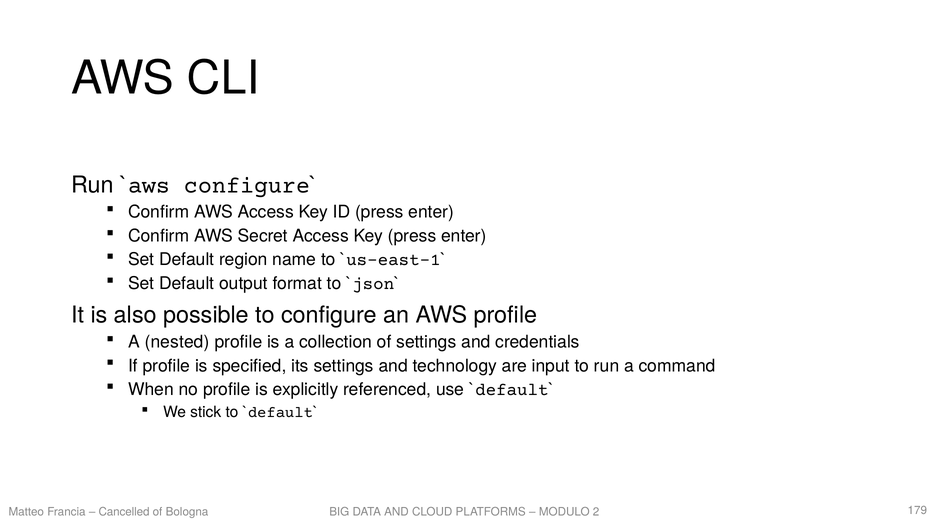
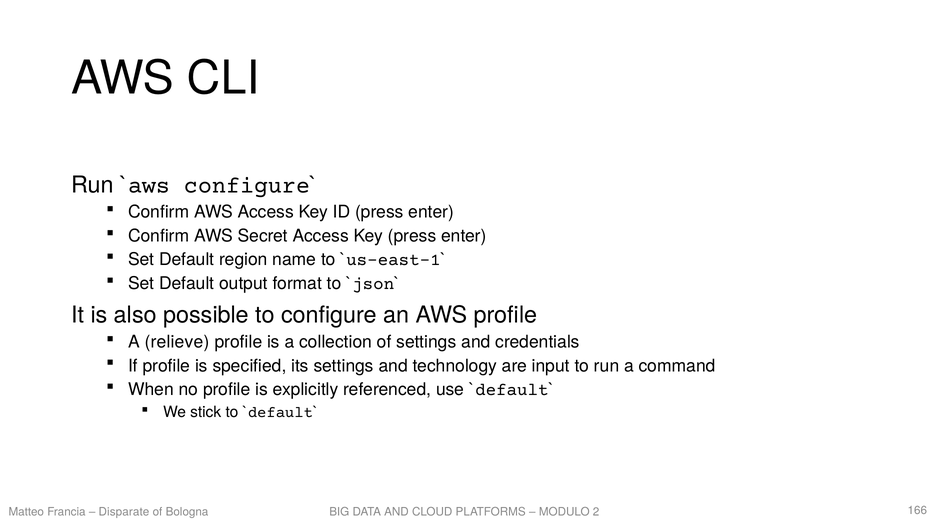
nested: nested -> relieve
Cancelled: Cancelled -> Disparate
179: 179 -> 166
